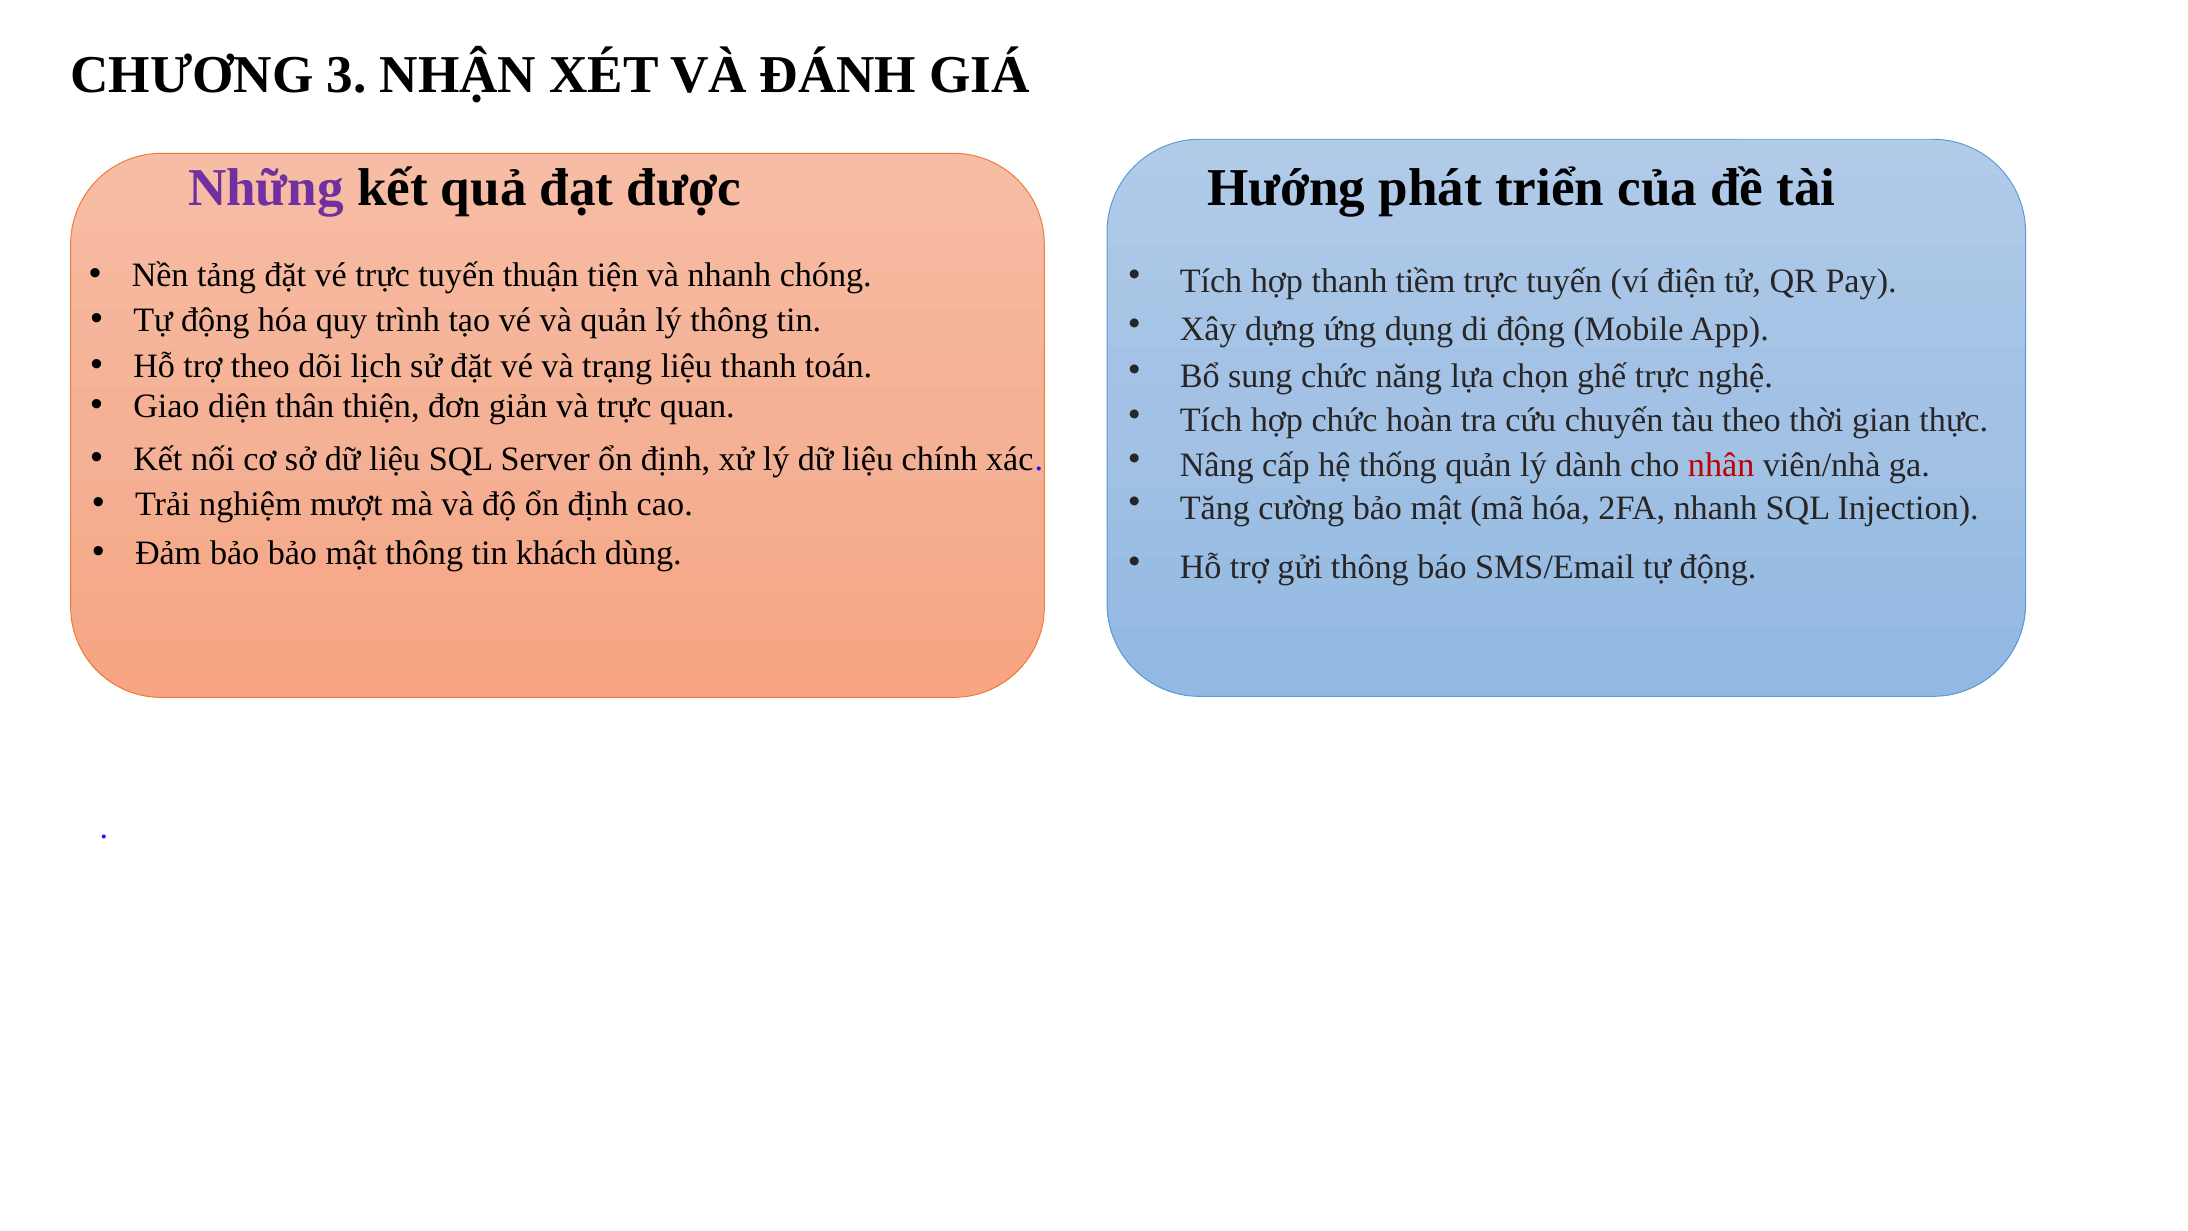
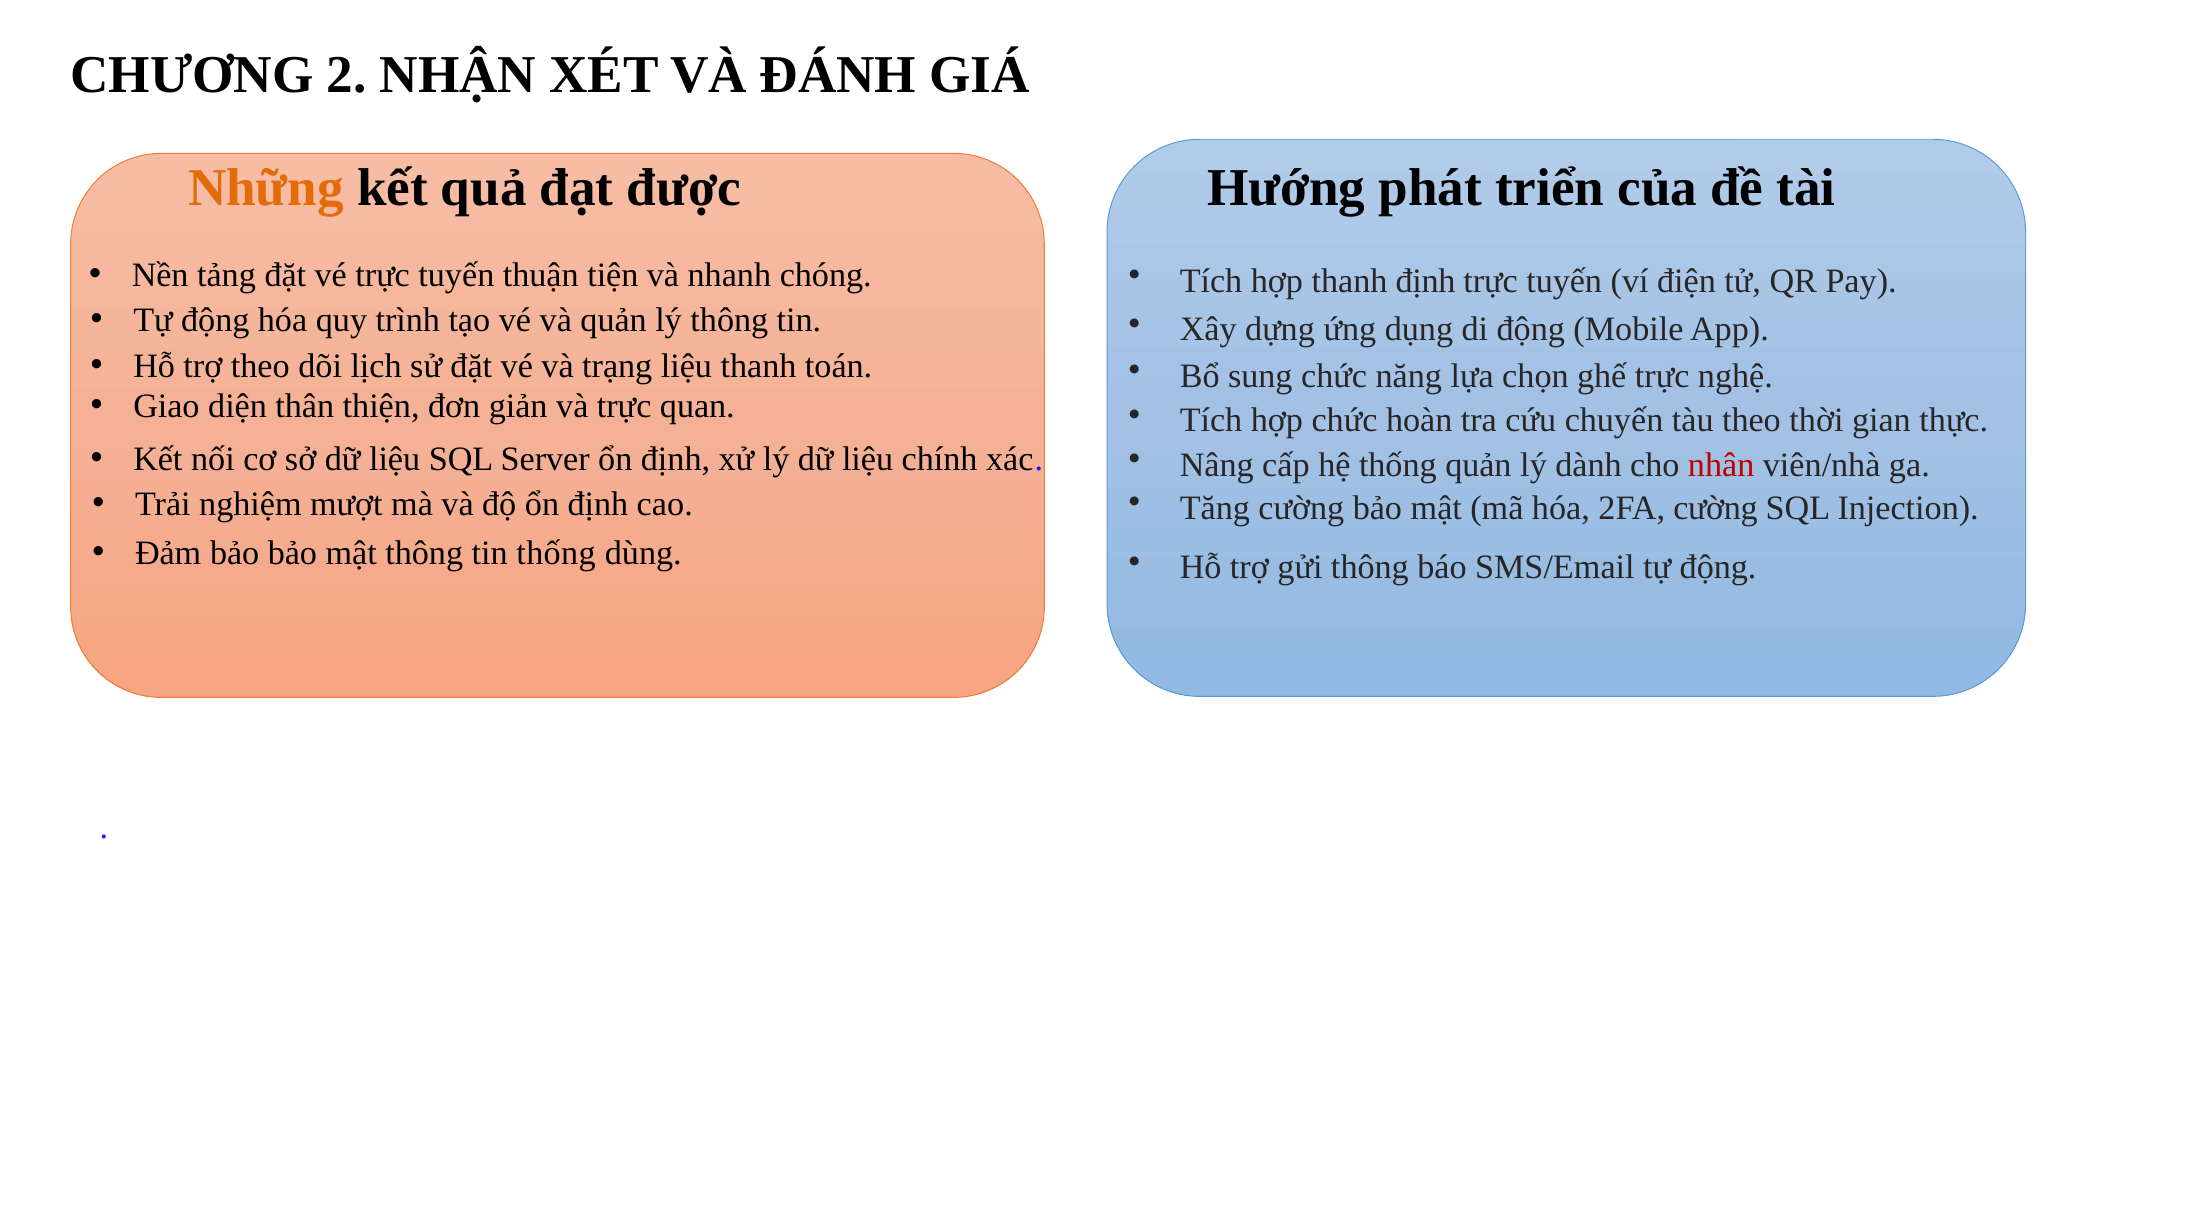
3: 3 -> 2
Những colour: purple -> orange
thanh tiềm: tiềm -> định
2FA nhanh: nhanh -> cường
tin khách: khách -> thống
